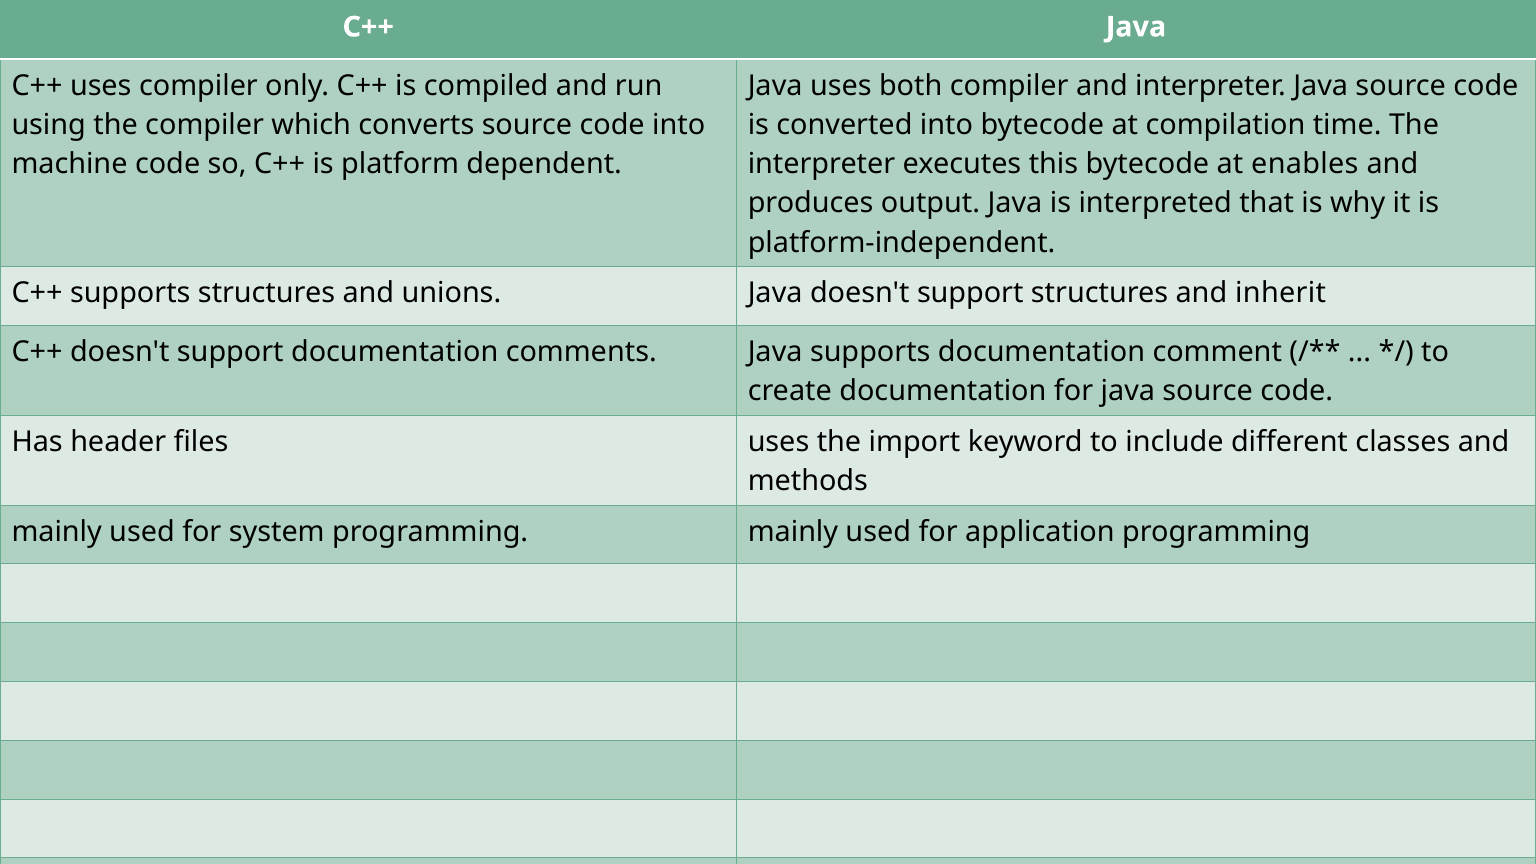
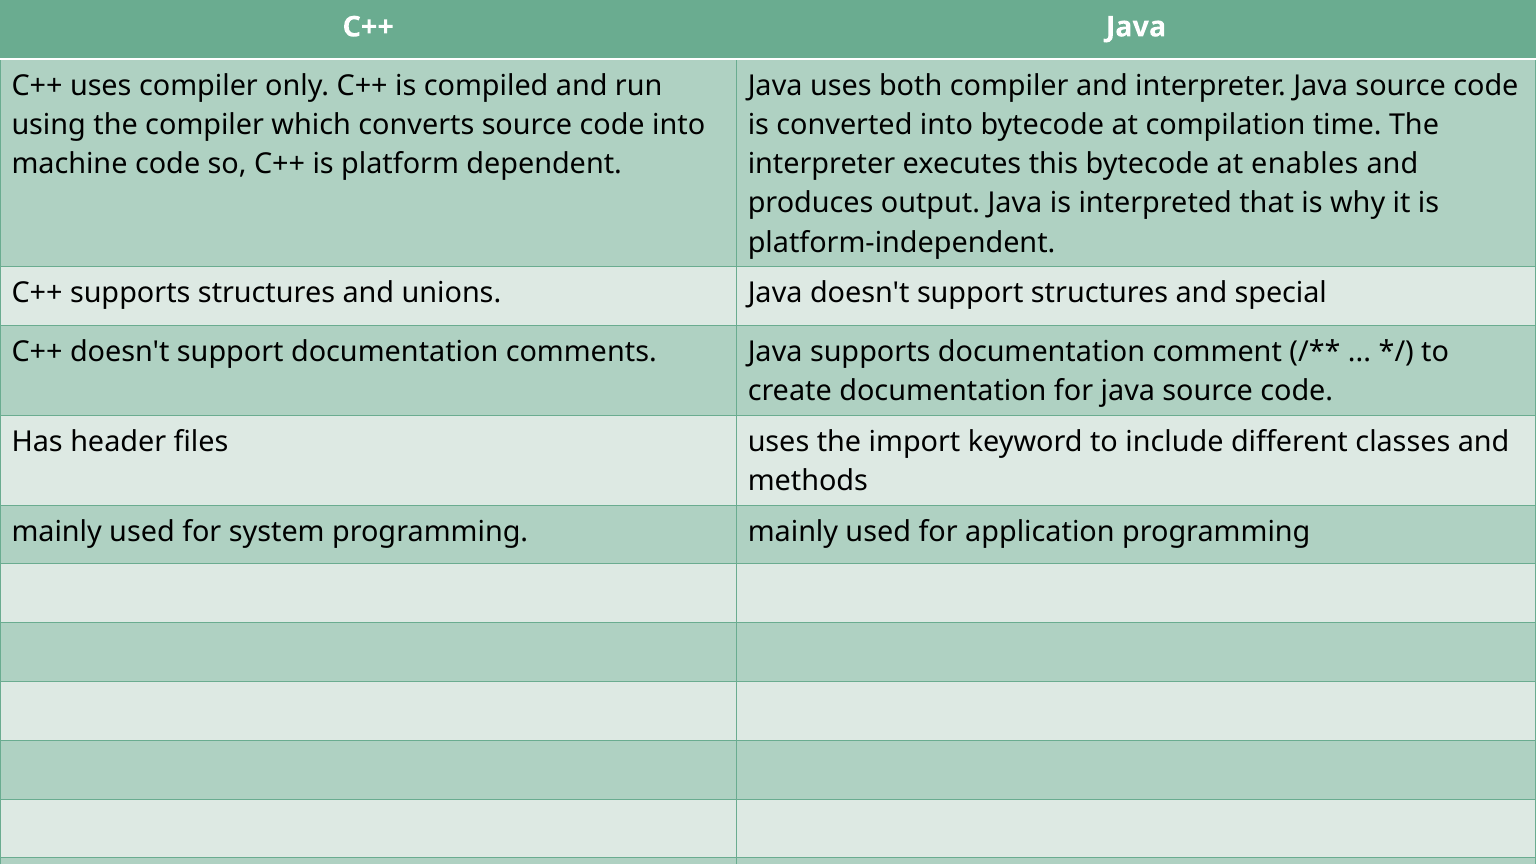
inherit: inherit -> special
